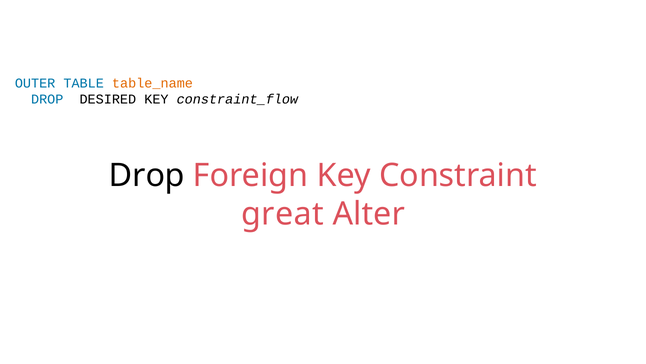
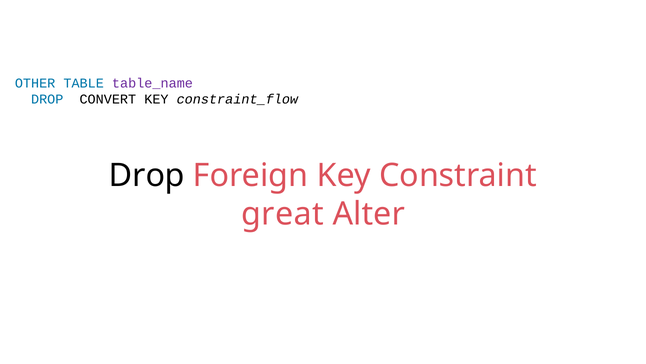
OUTER: OUTER -> OTHER
table_name colour: orange -> purple
DESIRED: DESIRED -> CONVERT
